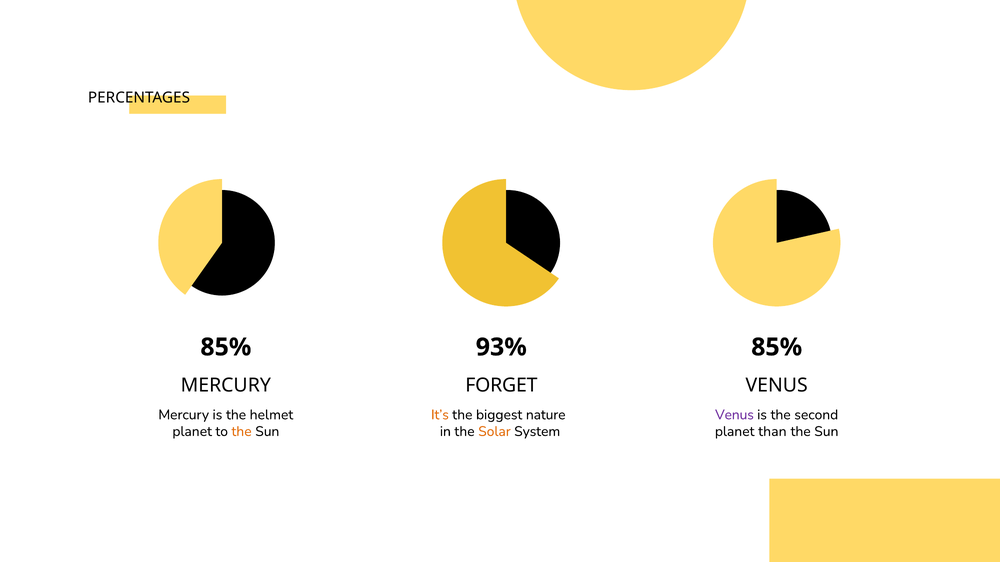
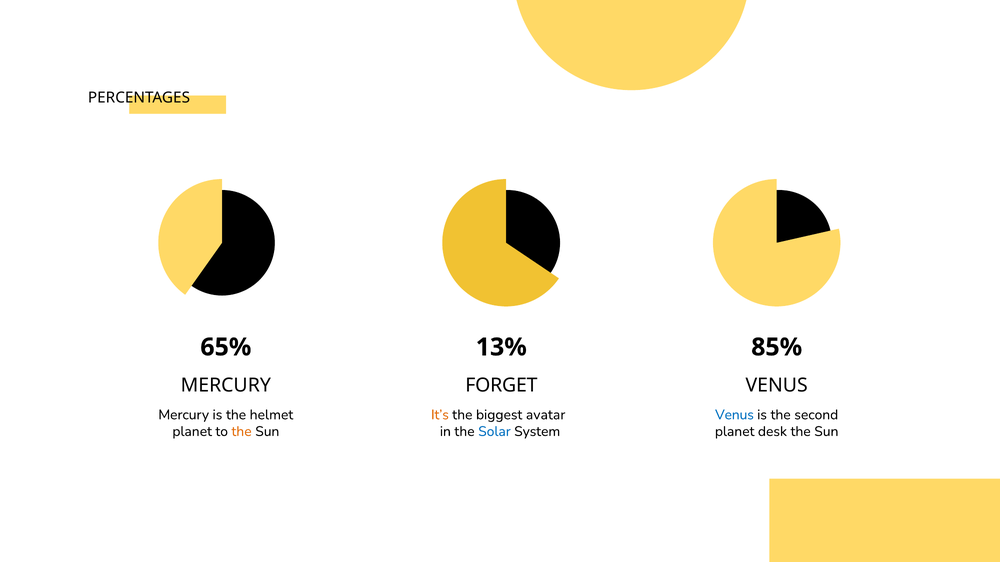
85% at (226, 347): 85% -> 65%
93%: 93% -> 13%
nature: nature -> avatar
Venus at (735, 415) colour: purple -> blue
Solar colour: orange -> blue
than: than -> desk
